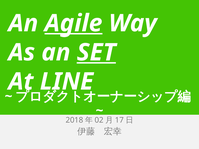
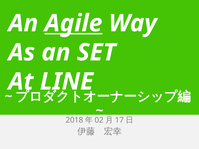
SET underline: present -> none
